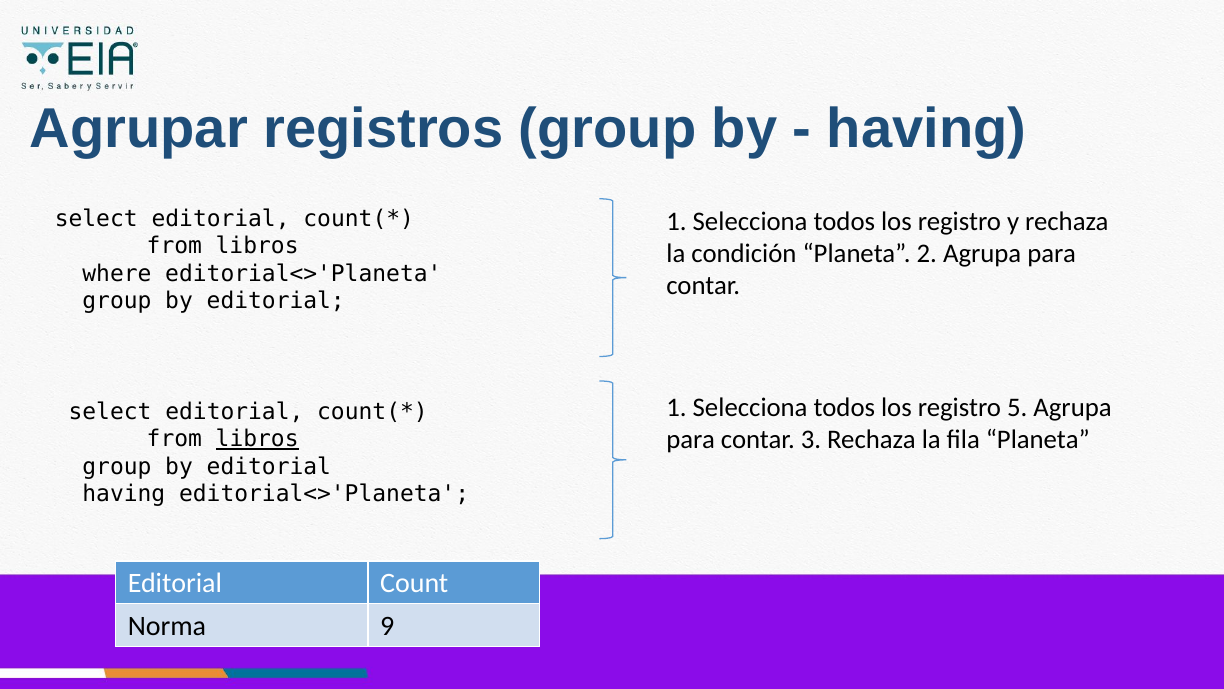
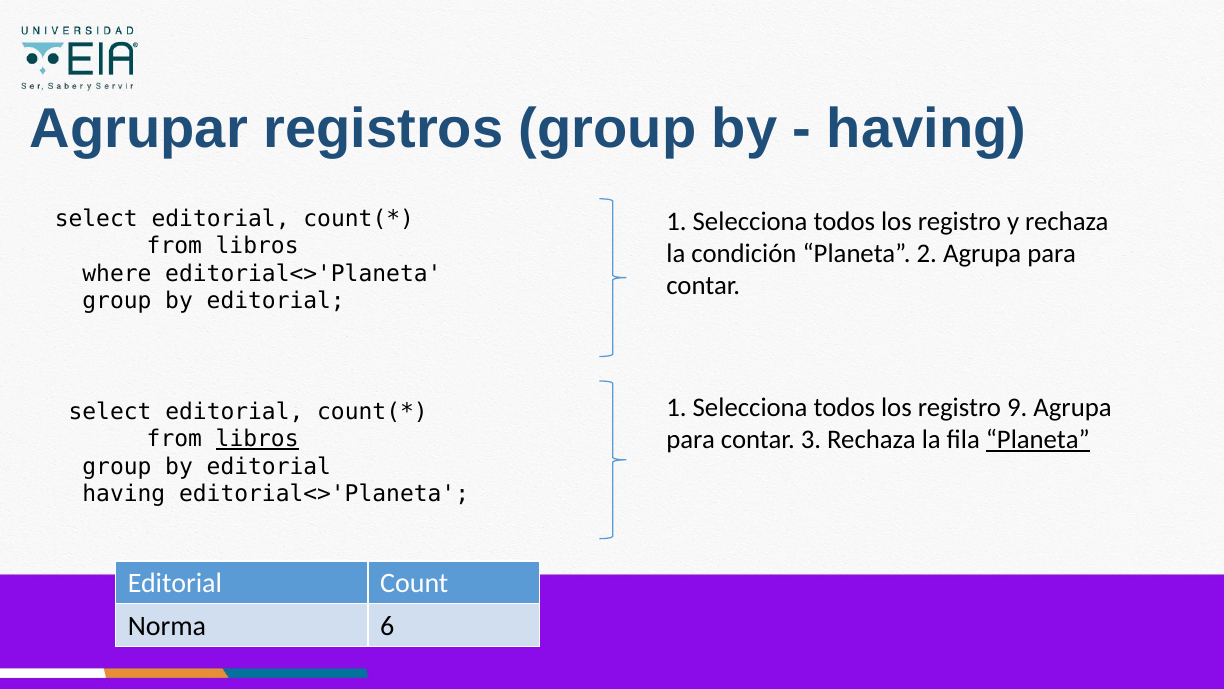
5: 5 -> 9
Planeta at (1038, 439) underline: none -> present
9: 9 -> 6
